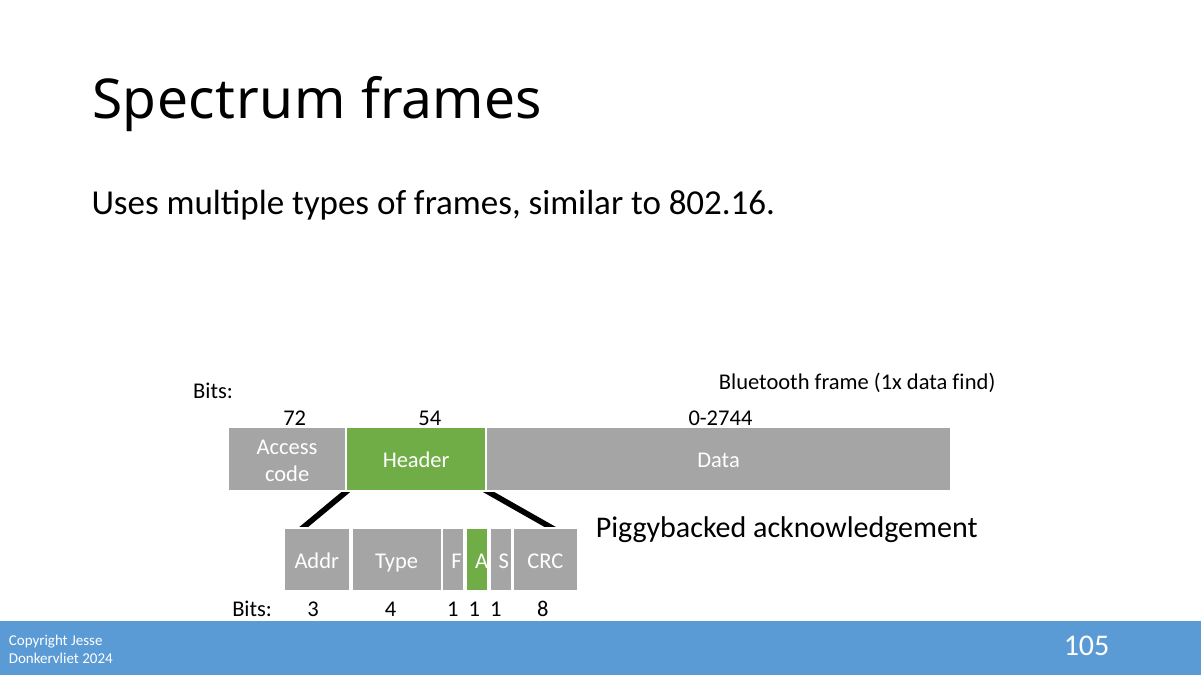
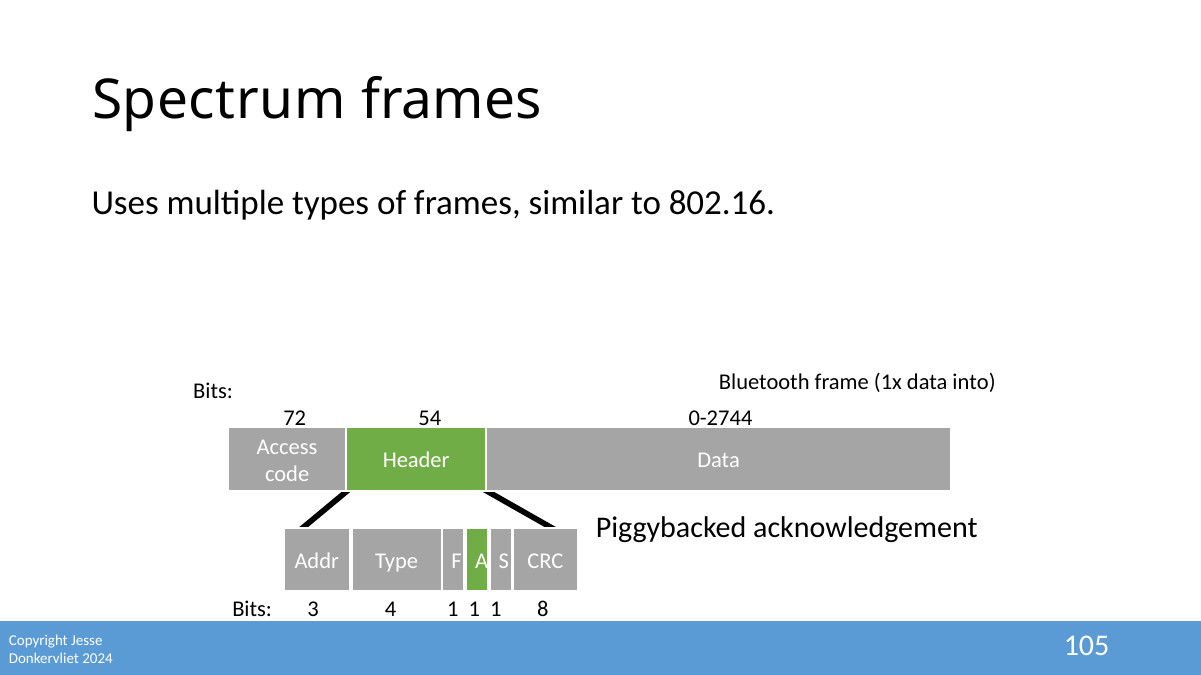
find: find -> into
